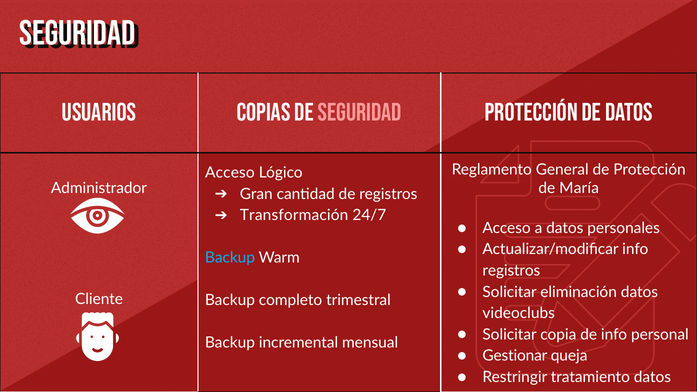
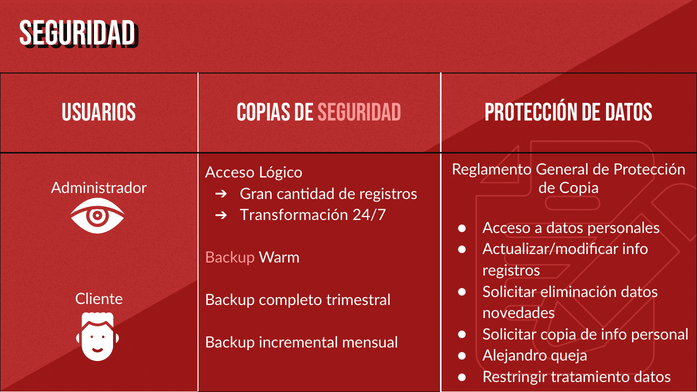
de María: María -> Copia
Backup at (230, 258) colour: light blue -> pink
videoclubs: videoclubs -> novedades
Gestionar: Gestionar -> Alejandro
